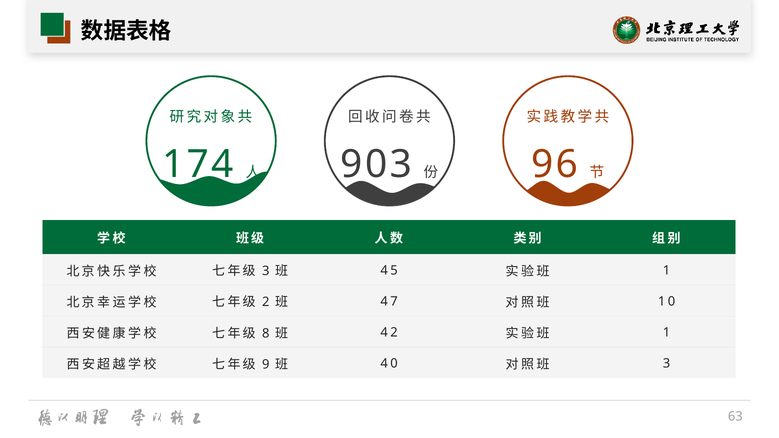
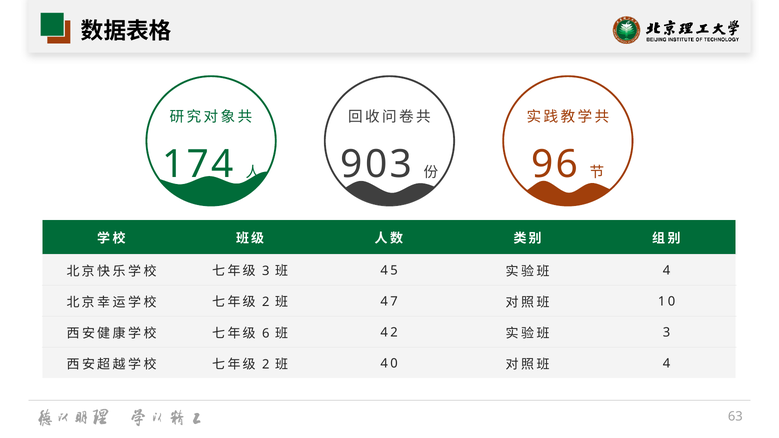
1 at (667, 271): 1 -> 4
8: 8 -> 6
1 at (667, 333): 1 -> 3
9 at (266, 364): 9 -> 2
3 at (667, 364): 3 -> 4
